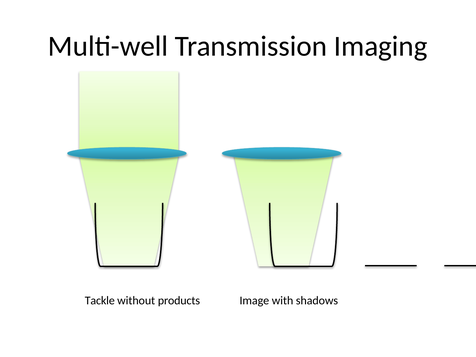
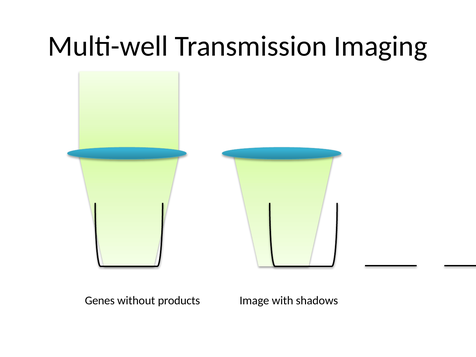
Tackle: Tackle -> Genes
